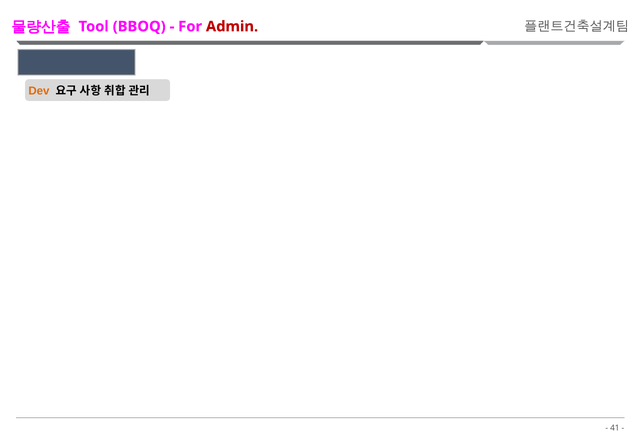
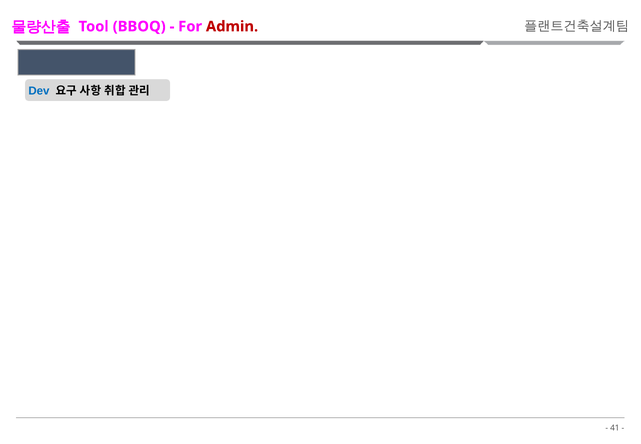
Dev colour: orange -> blue
